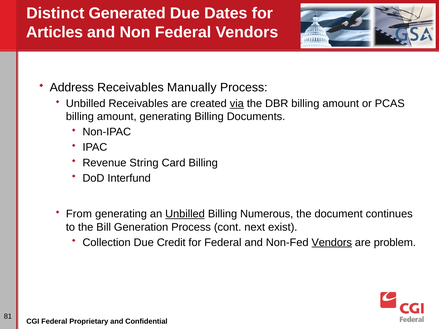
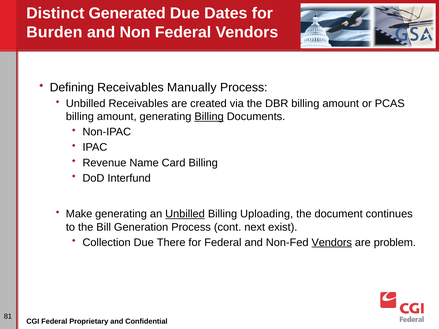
Articles: Articles -> Burden
Address: Address -> Defining
via underline: present -> none
Billing at (209, 117) underline: none -> present
String: String -> Name
From: From -> Make
Numerous: Numerous -> Uploading
Credit: Credit -> There
